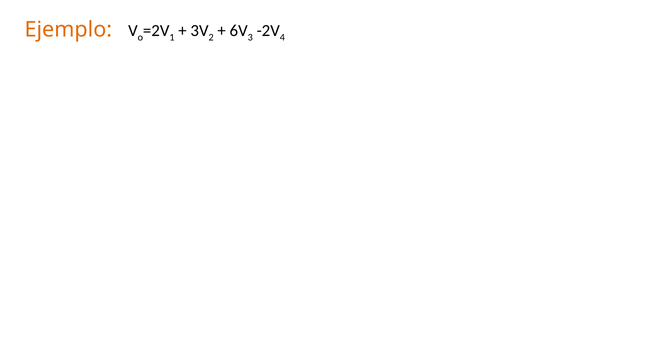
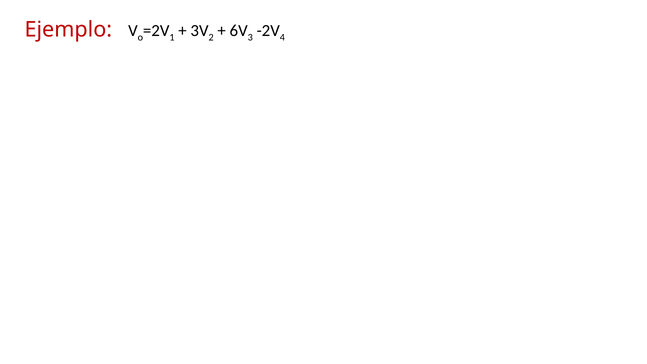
Ejemplo colour: orange -> red
